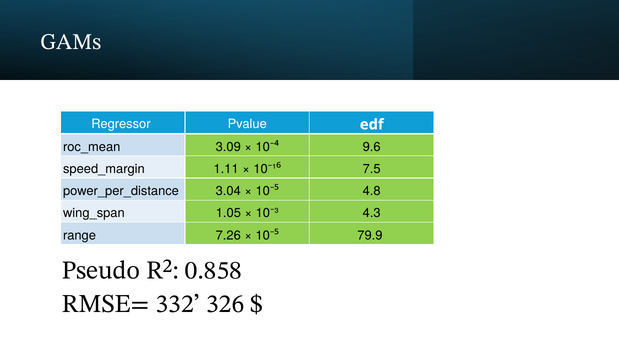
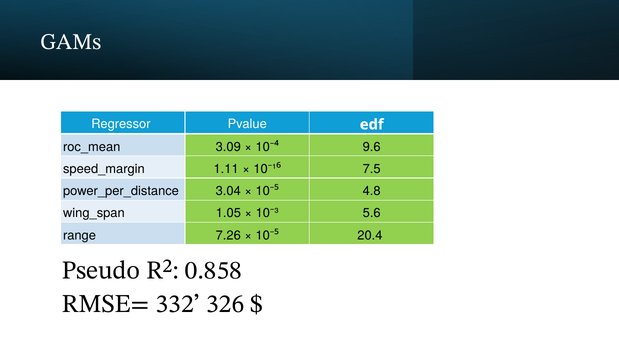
4.3: 4.3 -> 5.6
79.9: 79.9 -> 20.4
